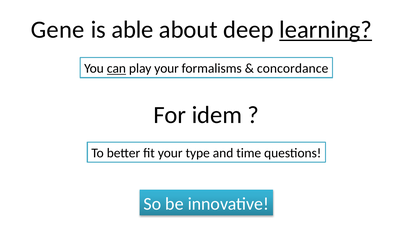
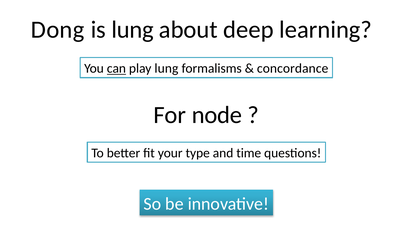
Gene: Gene -> Dong
is able: able -> lung
learning underline: present -> none
play your: your -> lung
idem: idem -> node
